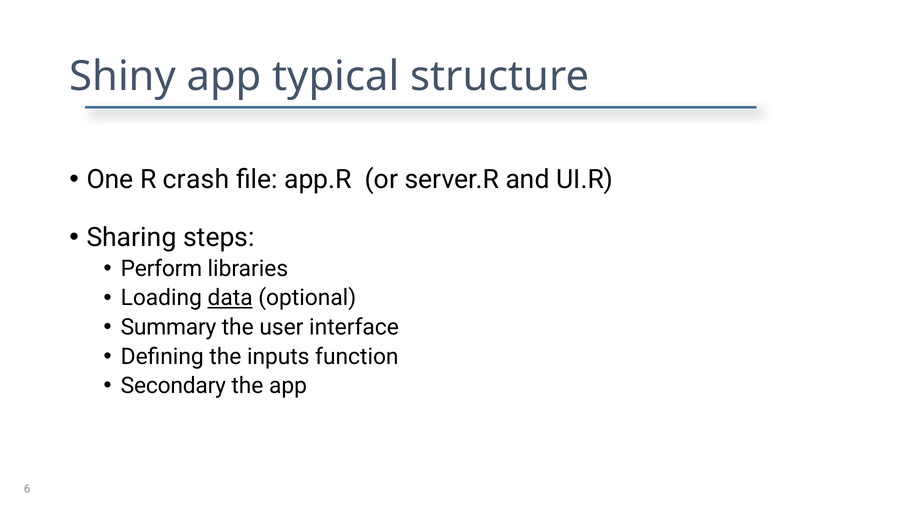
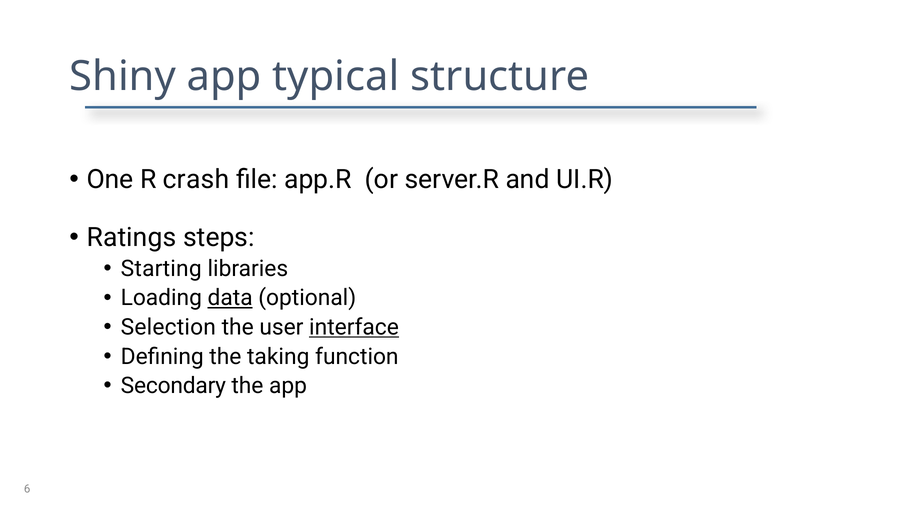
Sharing: Sharing -> Ratings
Perform: Perform -> Starting
Summary: Summary -> Selection
interface underline: none -> present
inputs: inputs -> taking
